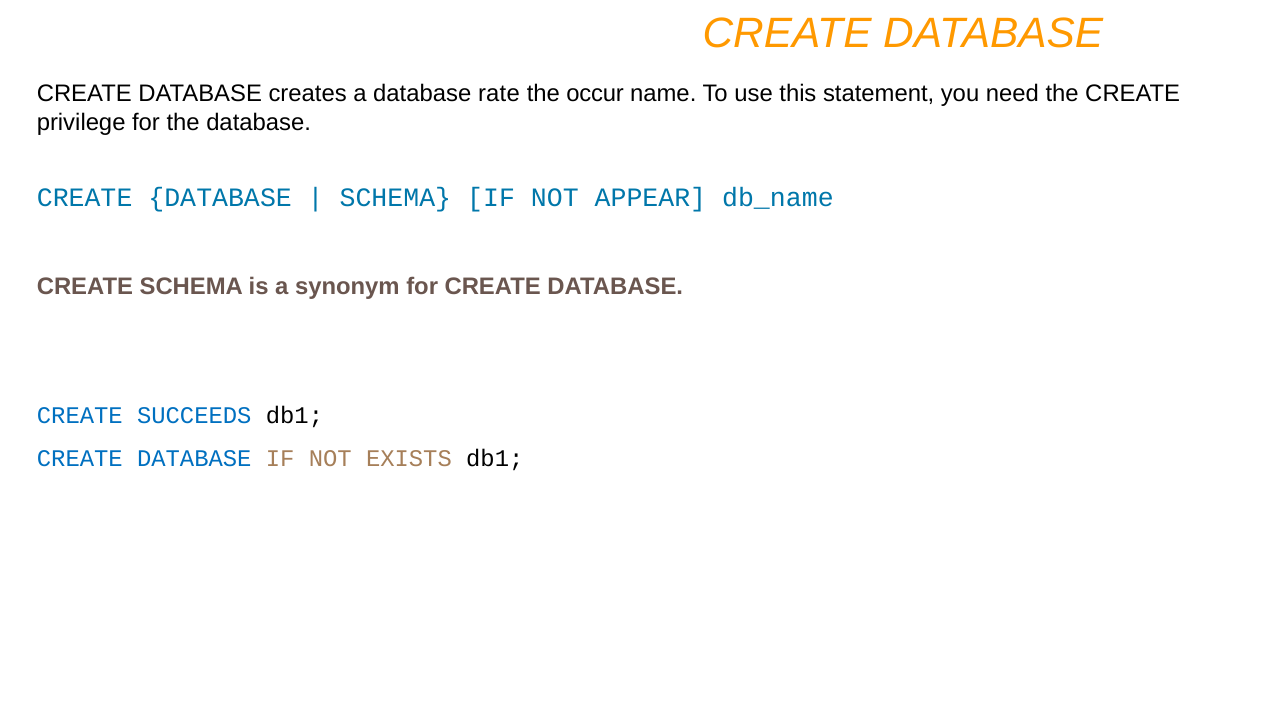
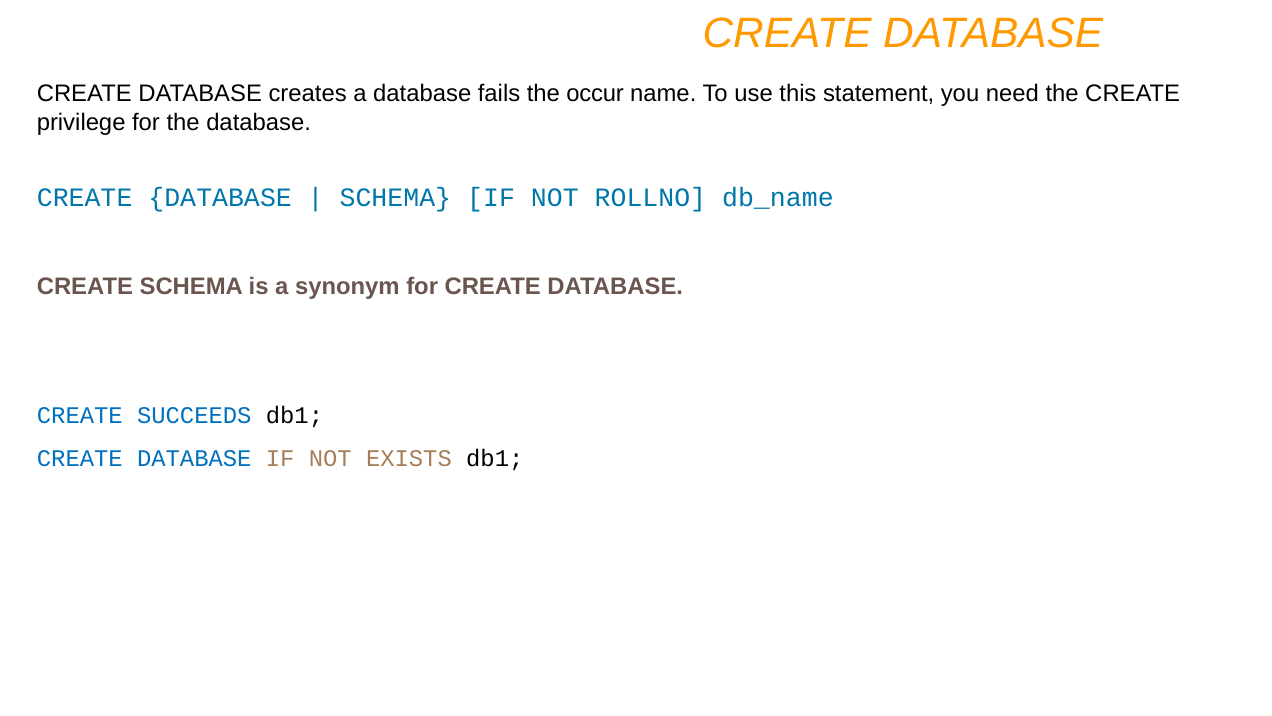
rate: rate -> fails
APPEAR: APPEAR -> ROLLNO
